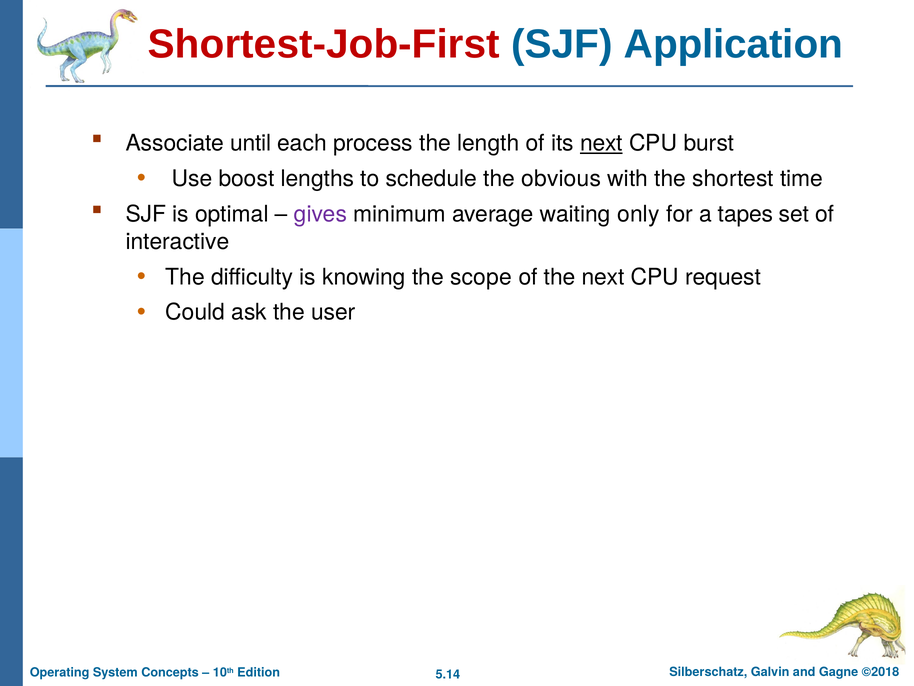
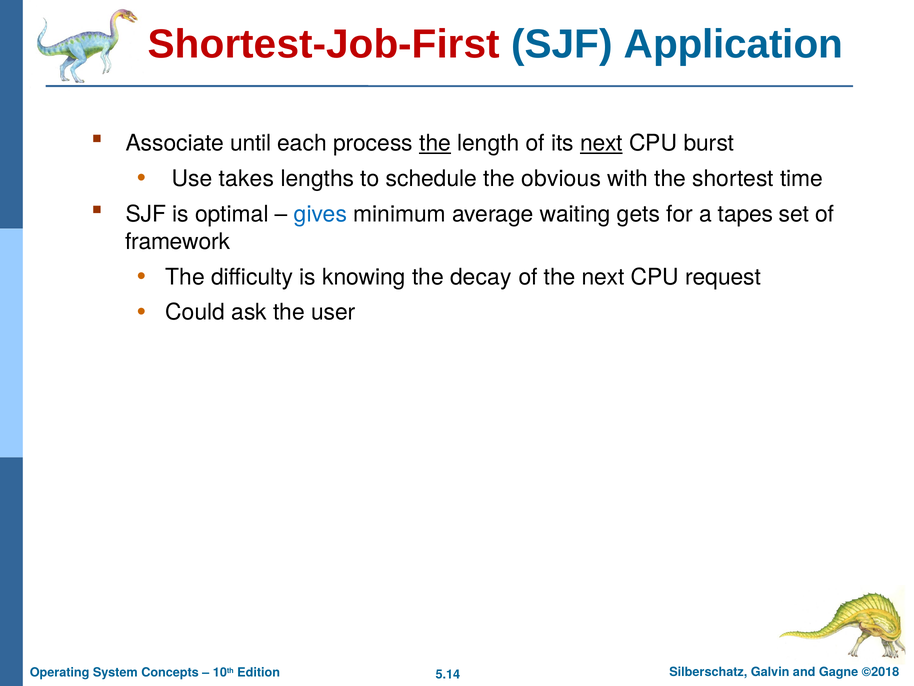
the at (435, 143) underline: none -> present
boost: boost -> takes
gives colour: purple -> blue
only: only -> gets
interactive: interactive -> framework
scope: scope -> decay
